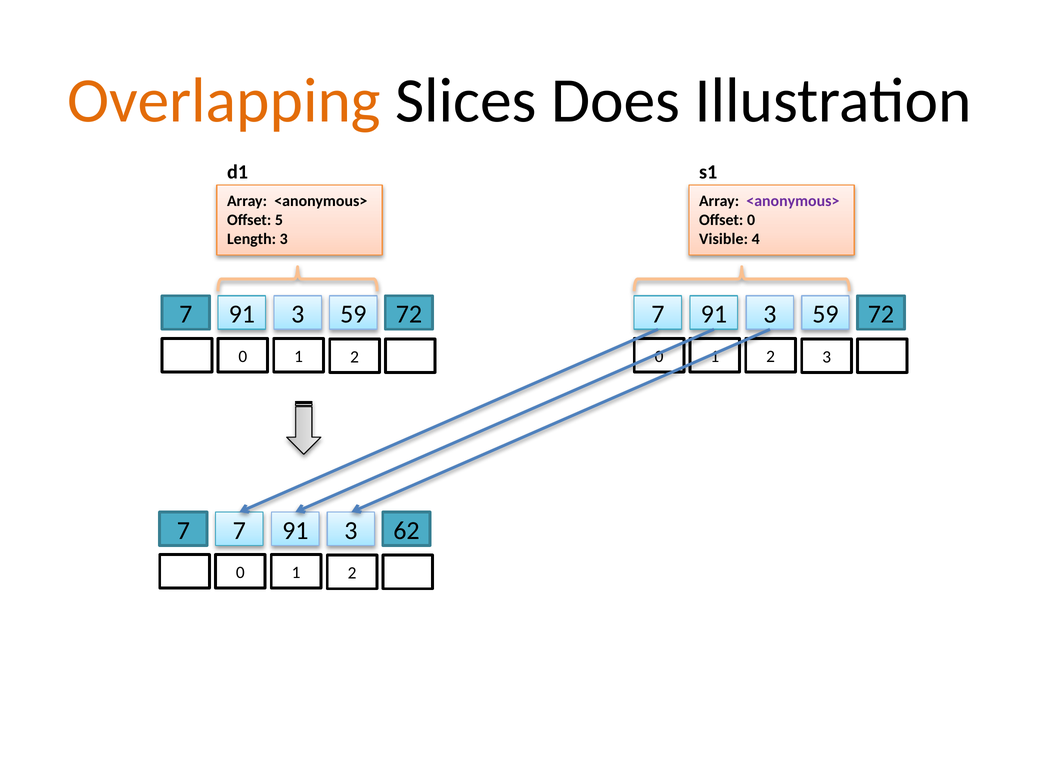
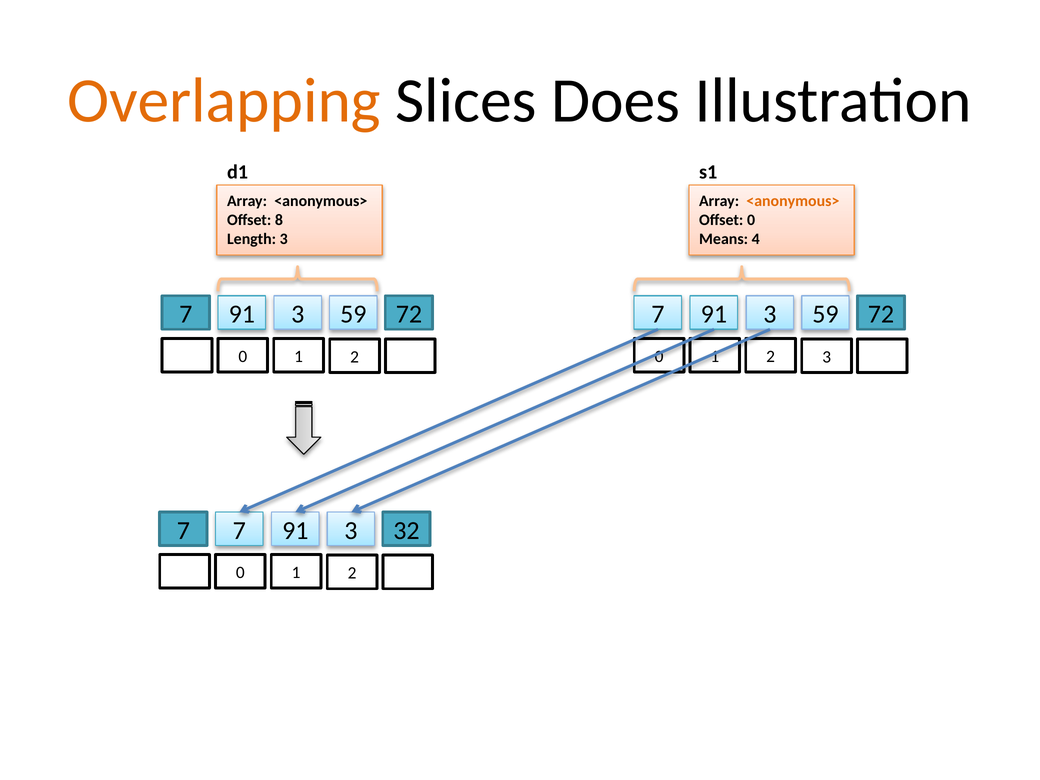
<anonymous> at (793, 201) colour: purple -> orange
5: 5 -> 8
Visible: Visible -> Means
62: 62 -> 32
